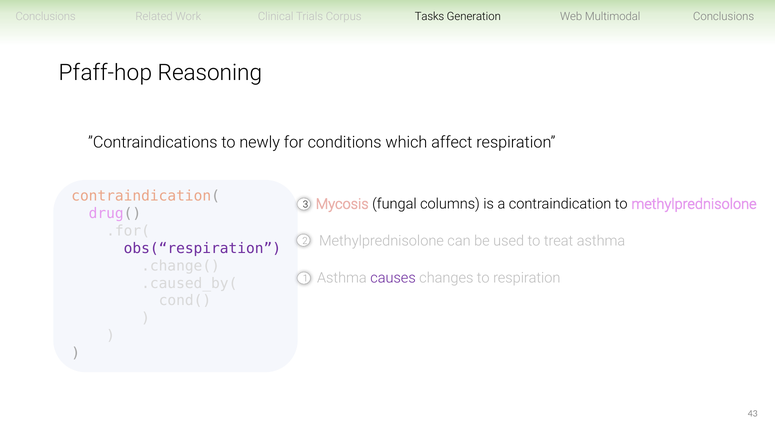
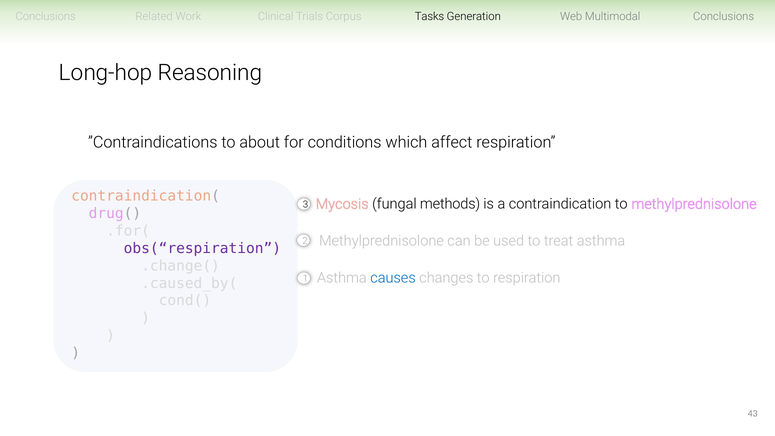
Pfaff-hop: Pfaff-hop -> Long-hop
newly: newly -> about
columns: columns -> methods
causes colour: purple -> blue
